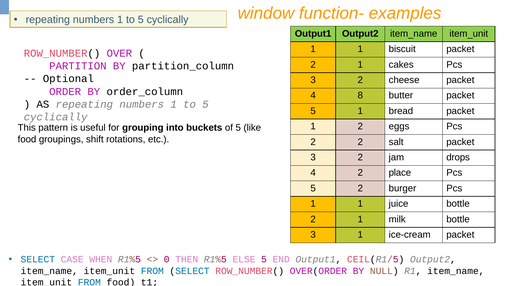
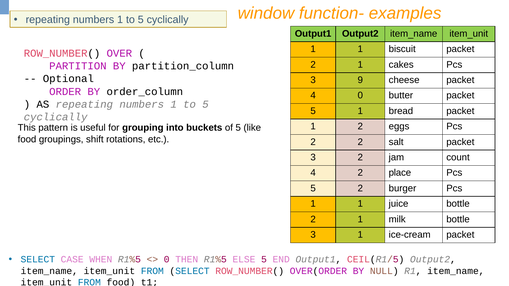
2 at (360, 80): 2 -> 9
4 8: 8 -> 0
drops: drops -> count
